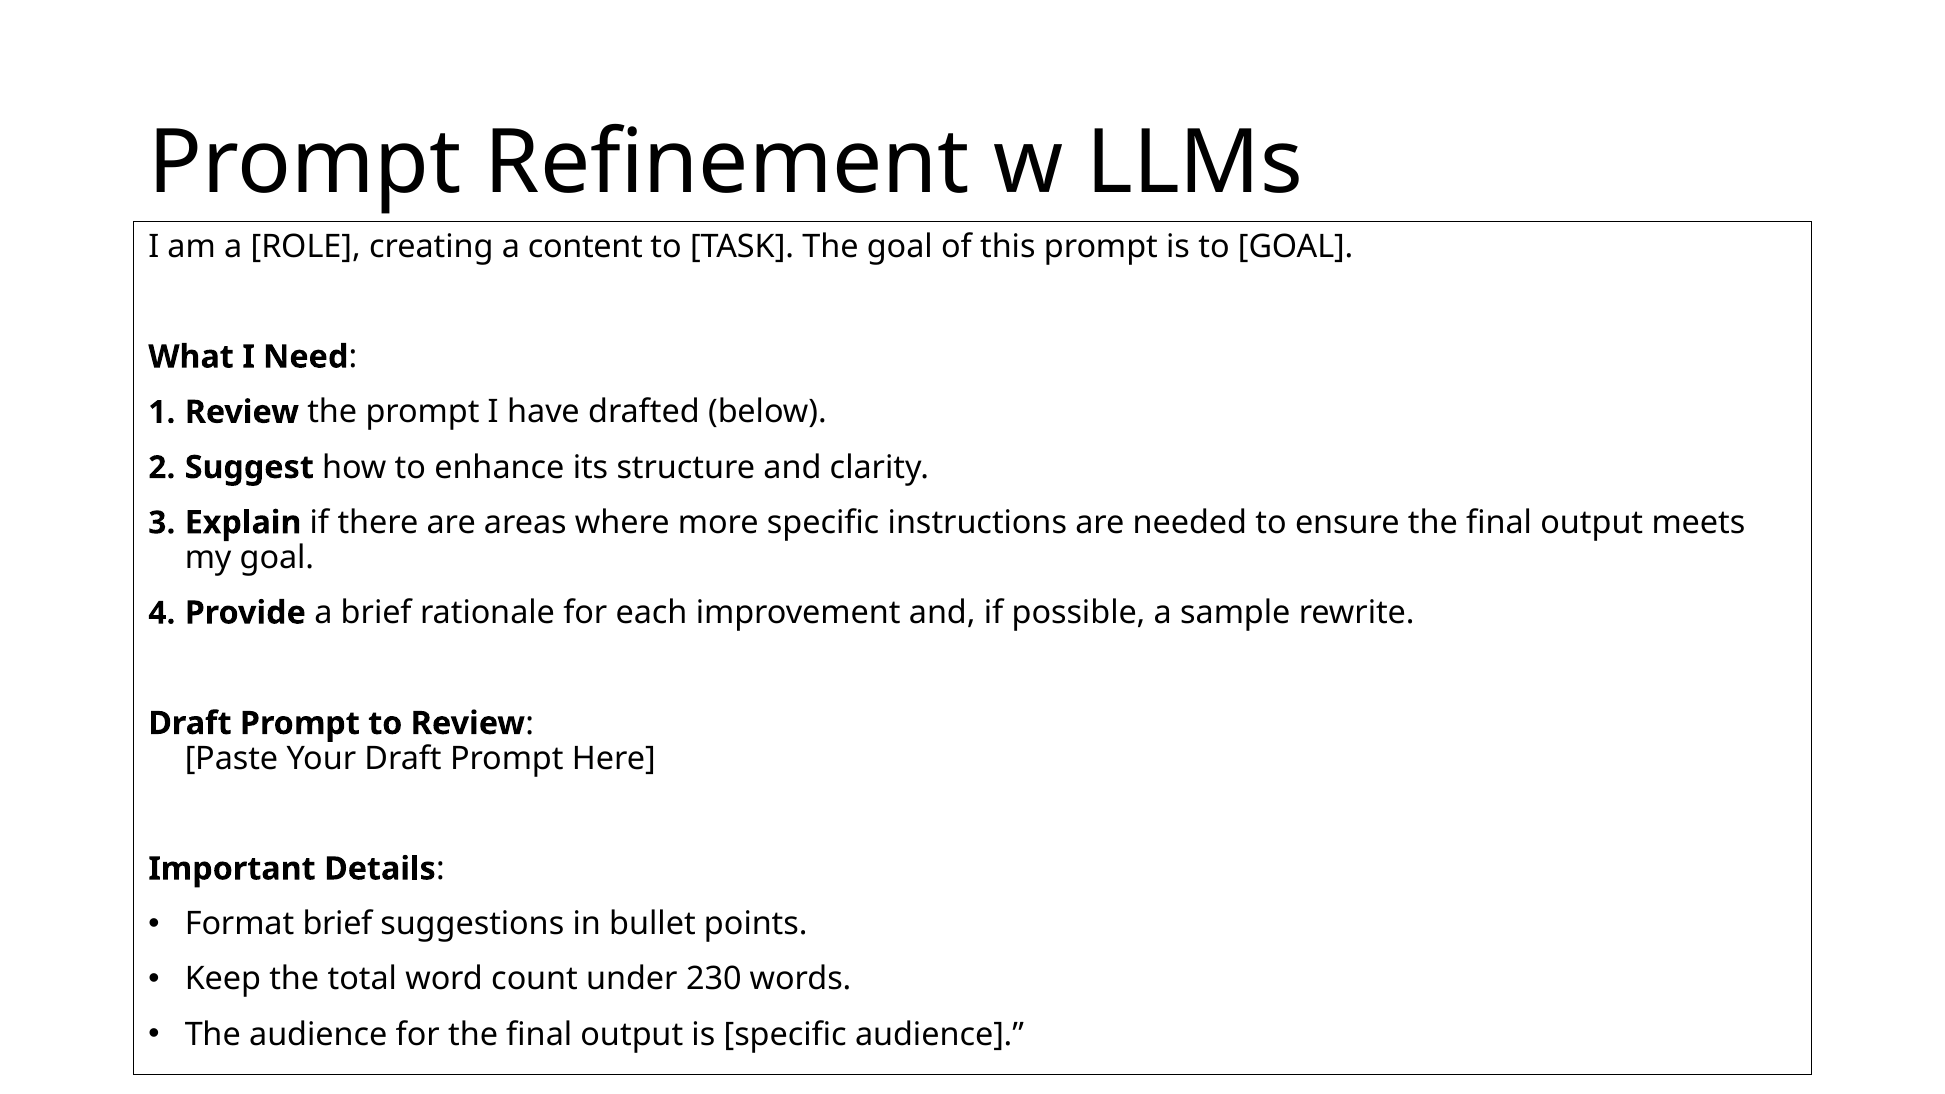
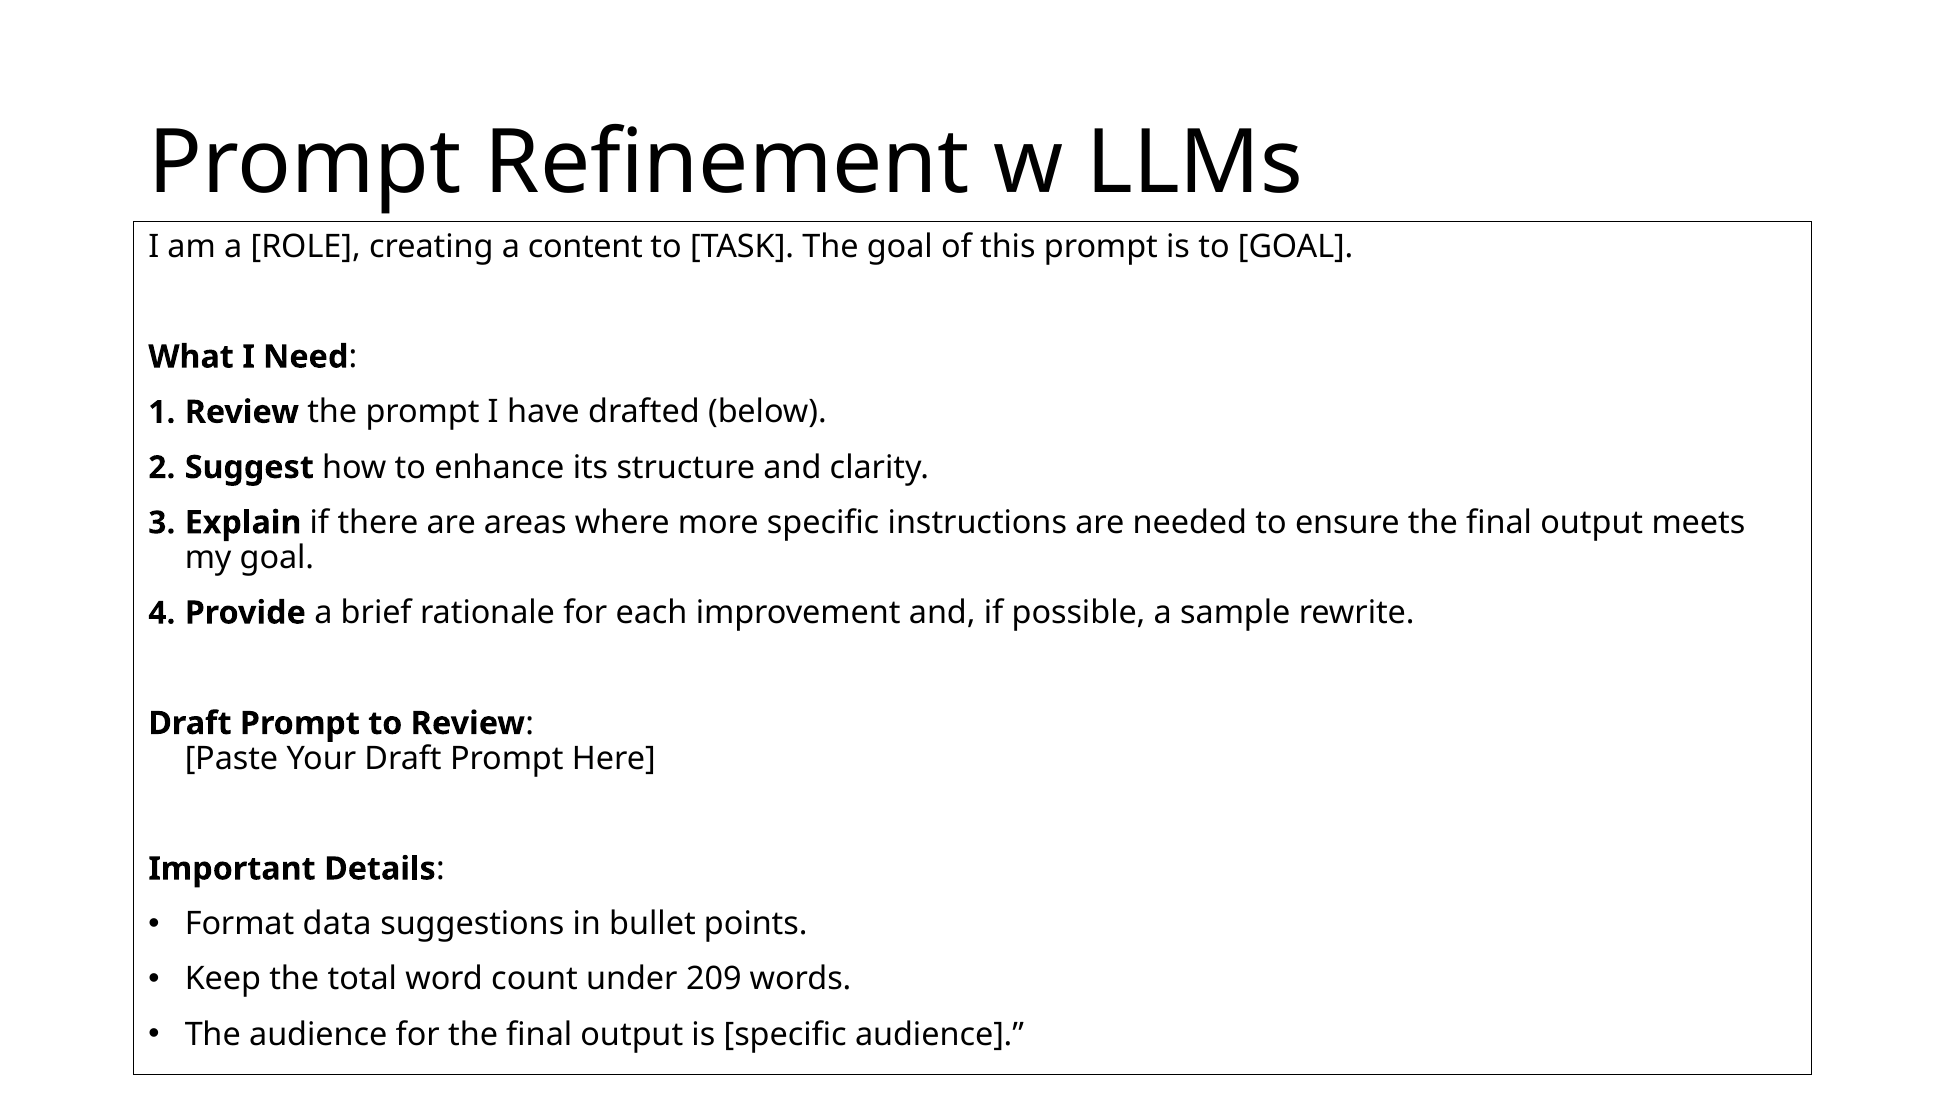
Format brief: brief -> data
230: 230 -> 209
